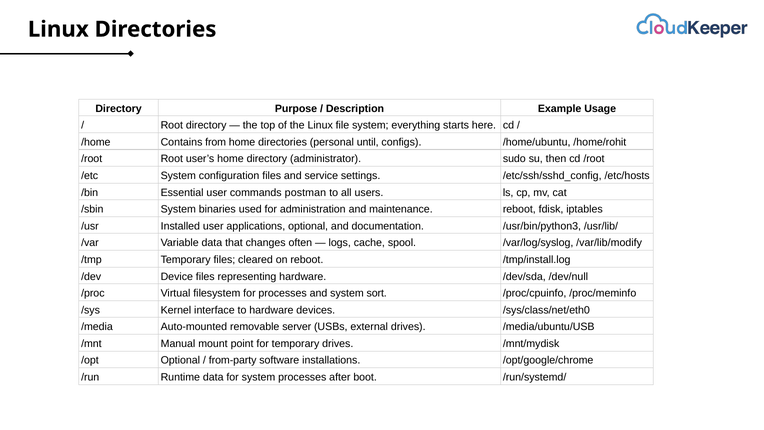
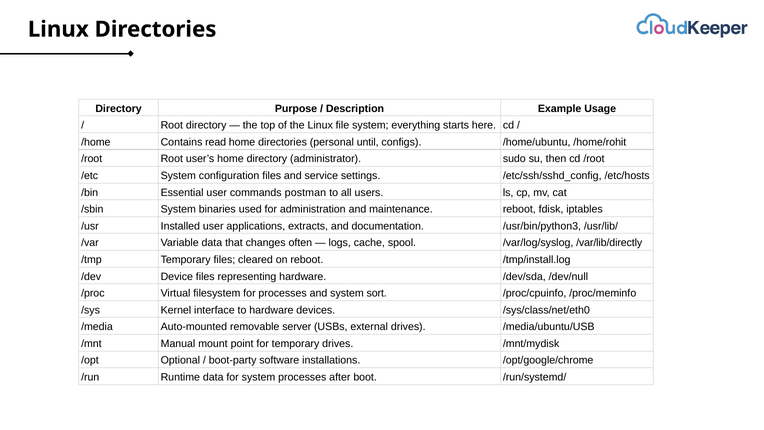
from: from -> read
applications optional: optional -> extracts
/var/lib/modify: /var/lib/modify -> /var/lib/directly
from-party: from-party -> boot-party
